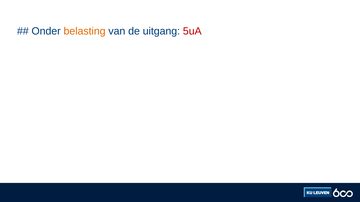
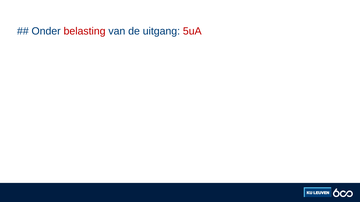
belasting colour: orange -> red
